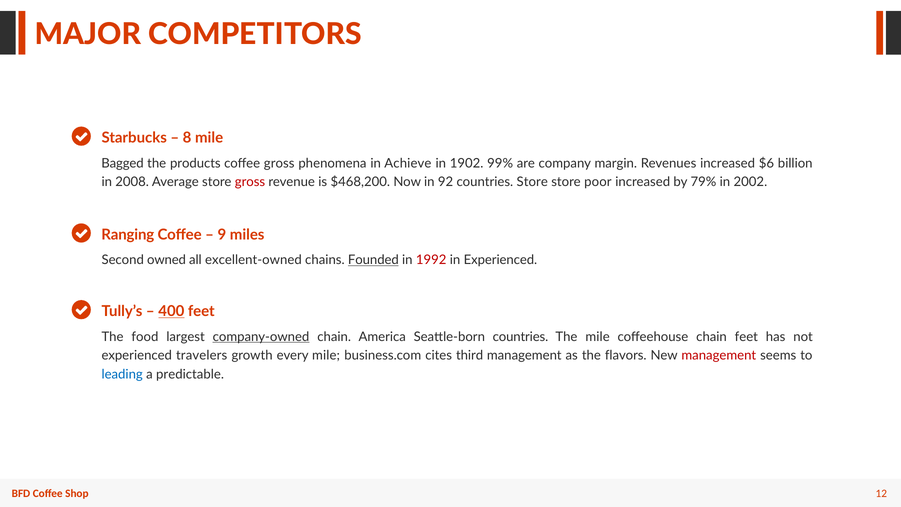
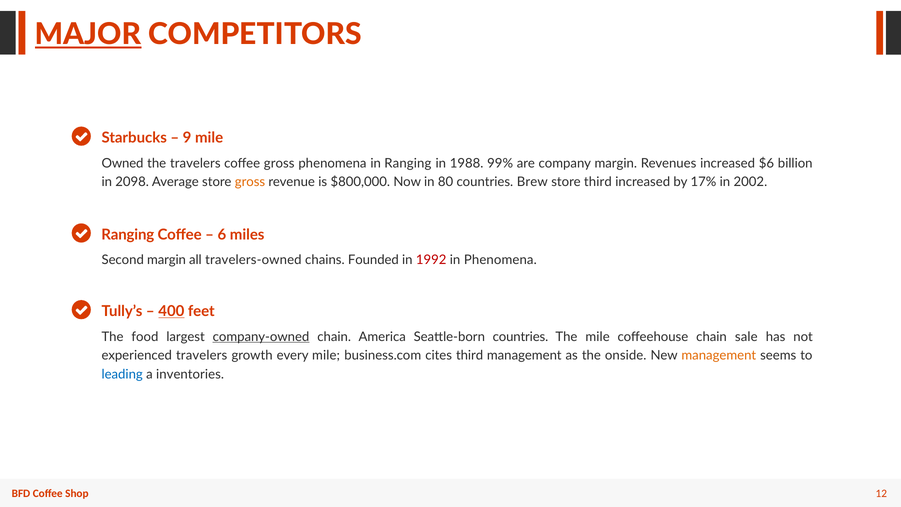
MAJOR underline: none -> present
8: 8 -> 9
Bagged: Bagged -> Owned
the products: products -> travelers
in Achieve: Achieve -> Ranging
1902: 1902 -> 1988
2008: 2008 -> 2098
gross at (250, 182) colour: red -> orange
$468,200: $468,200 -> $800,000
92: 92 -> 80
countries Store: Store -> Brew
store poor: poor -> third
79%: 79% -> 17%
9: 9 -> 6
Second owned: owned -> margin
excellent-owned: excellent-owned -> travelers-owned
Founded underline: present -> none
in Experienced: Experienced -> Phenomena
chain feet: feet -> sale
flavors: flavors -> onside
management at (719, 355) colour: red -> orange
predictable: predictable -> inventories
